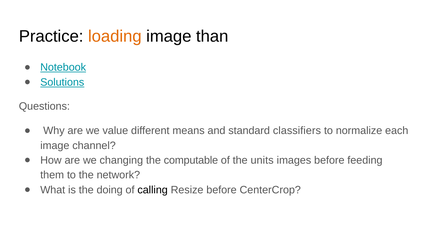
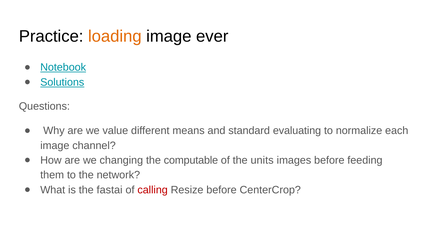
than: than -> ever
classifiers: classifiers -> evaluating
doing: doing -> fastai
calling colour: black -> red
